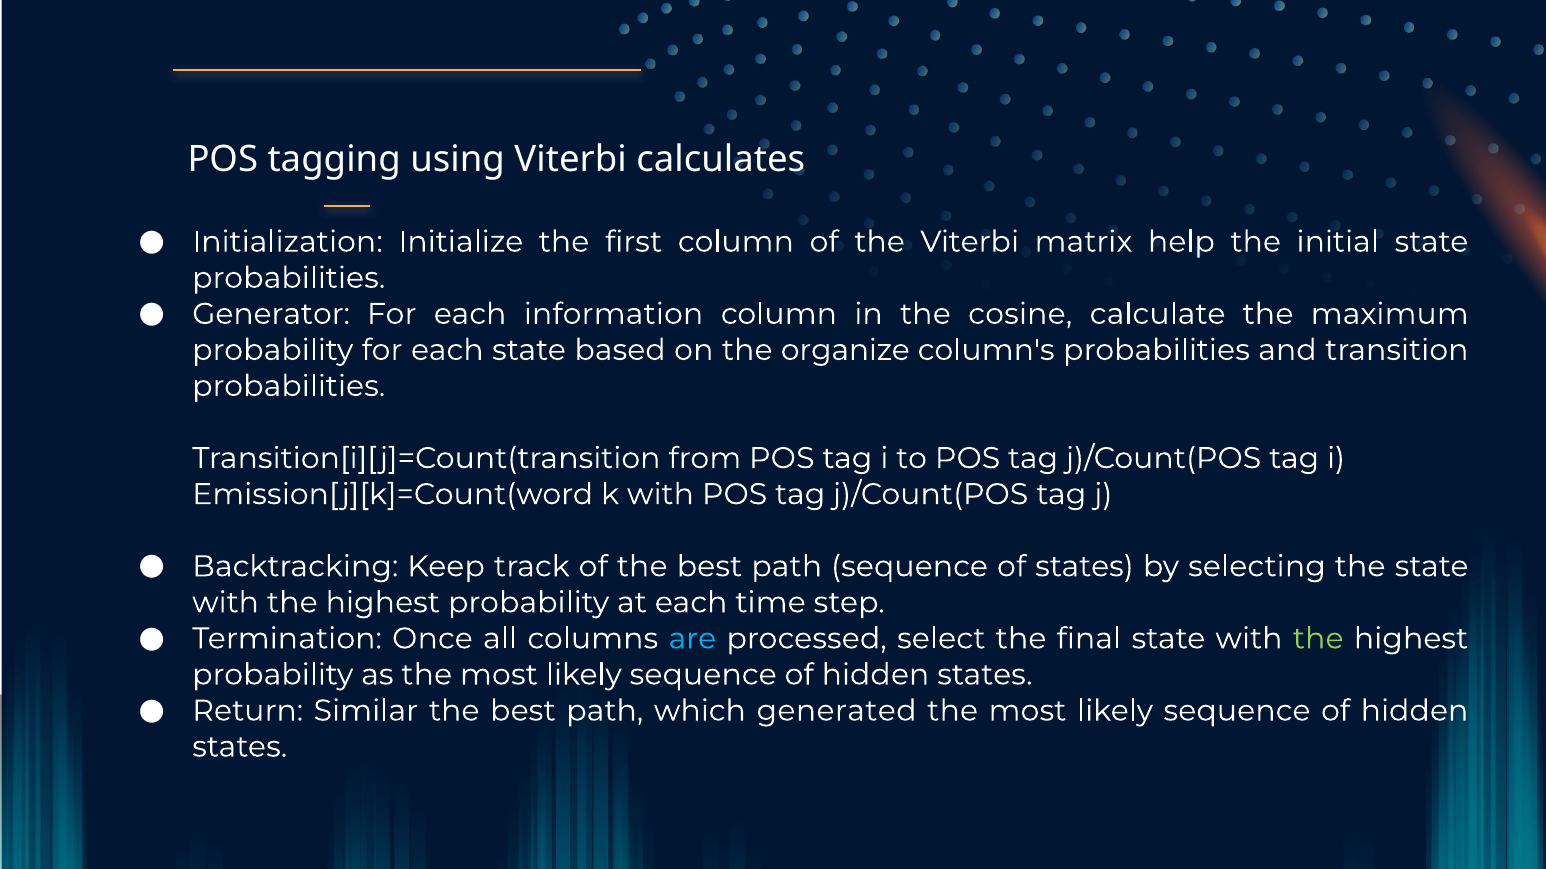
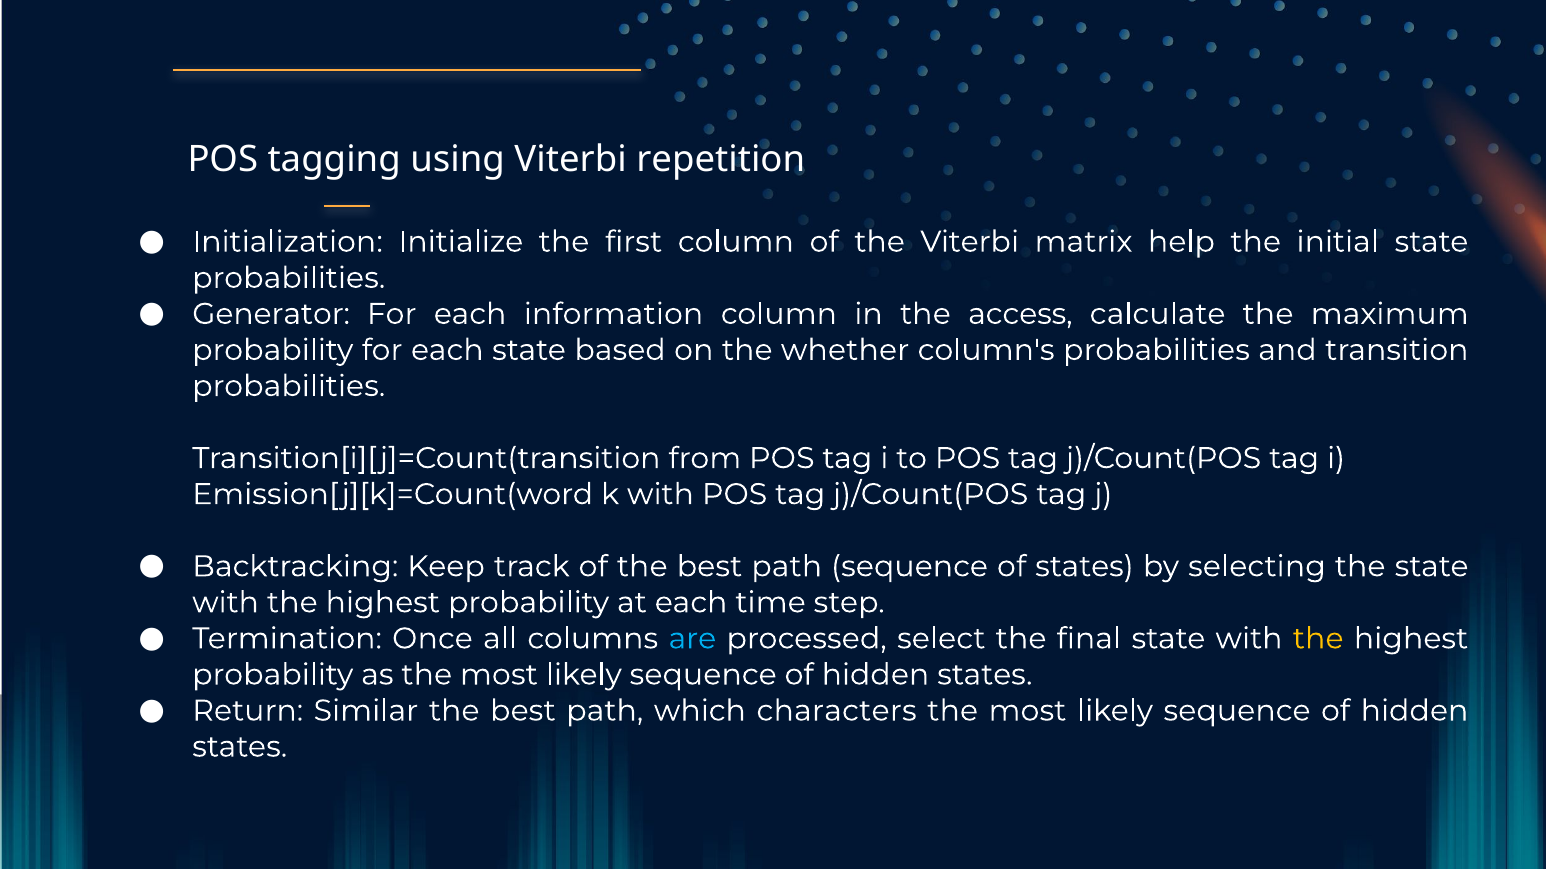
calculates: calculates -> repetition
cosine: cosine -> access
organize: organize -> whether
the at (1318, 639) colour: light green -> yellow
generated: generated -> characters
